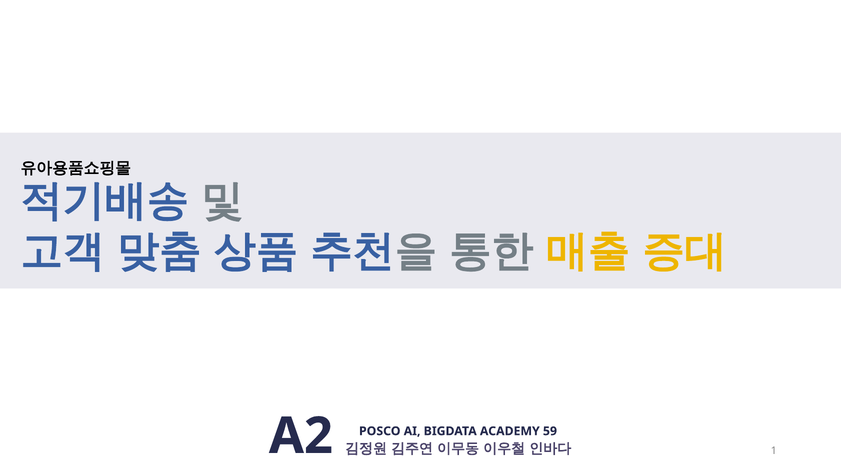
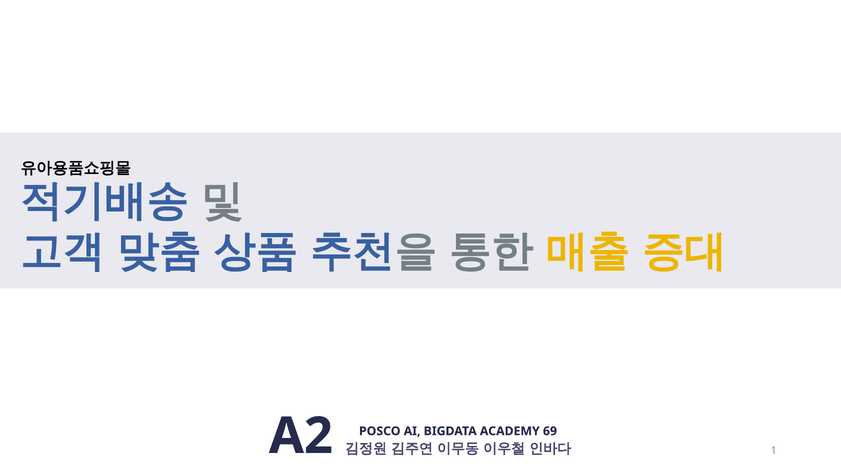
59: 59 -> 69
